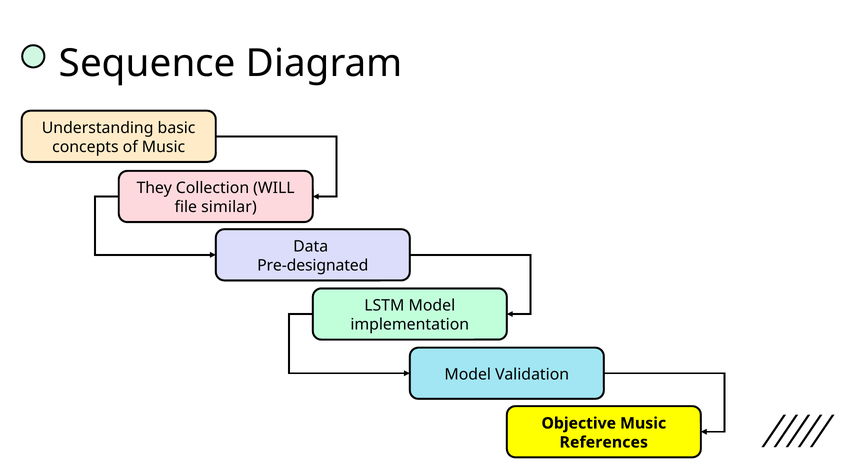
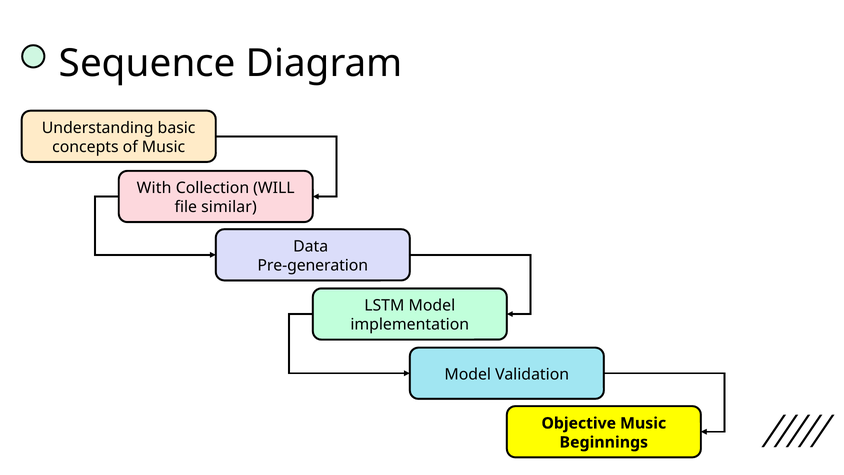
They: They -> With
Pre-designated: Pre-designated -> Pre-generation
References: References -> Beginnings
